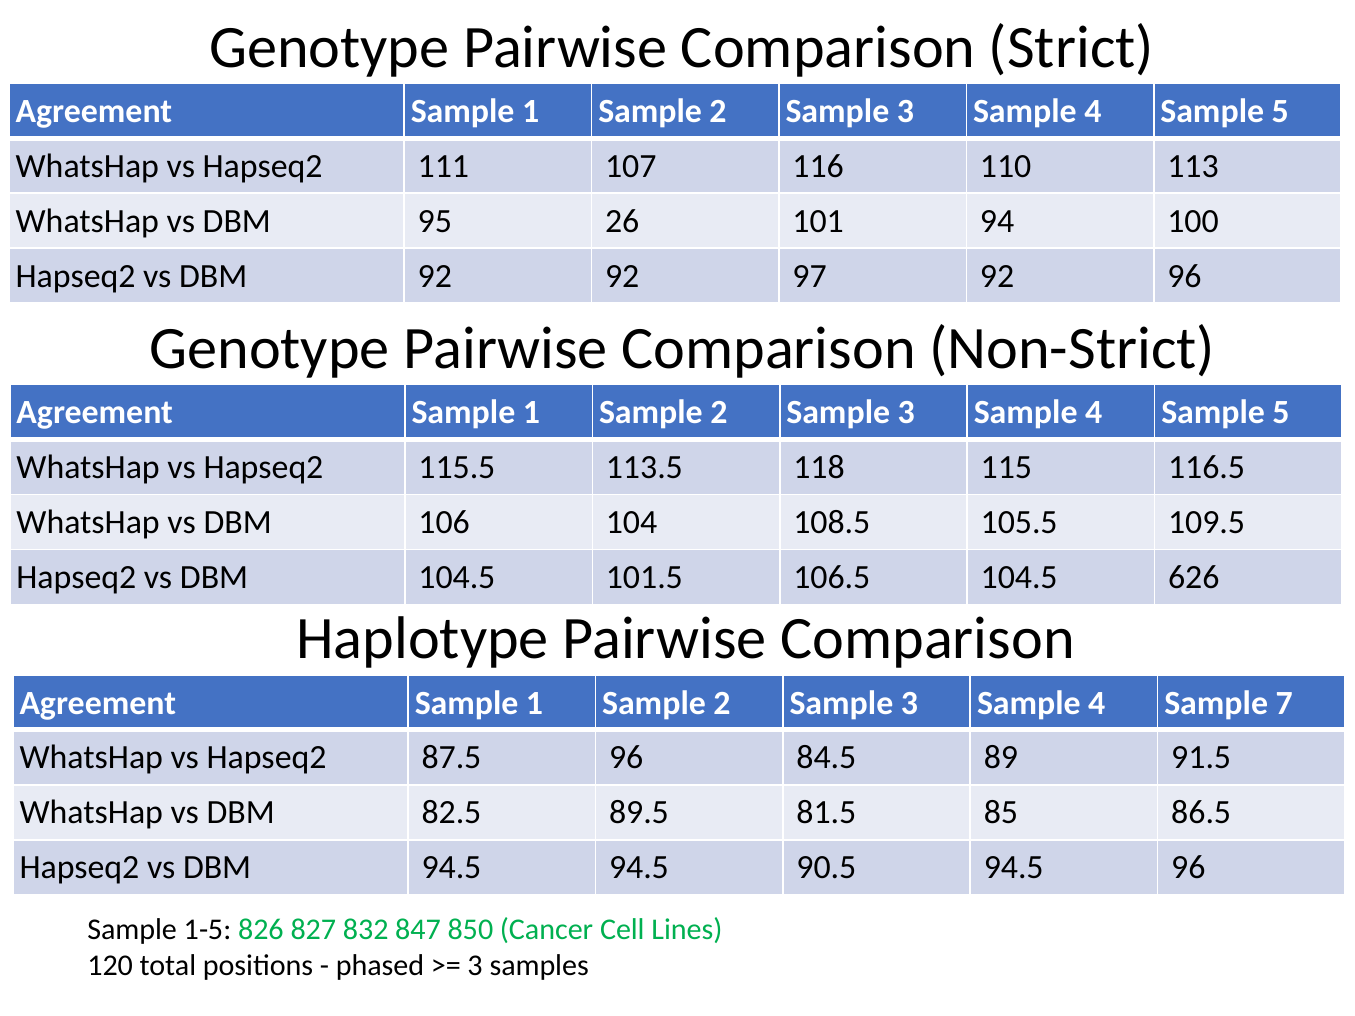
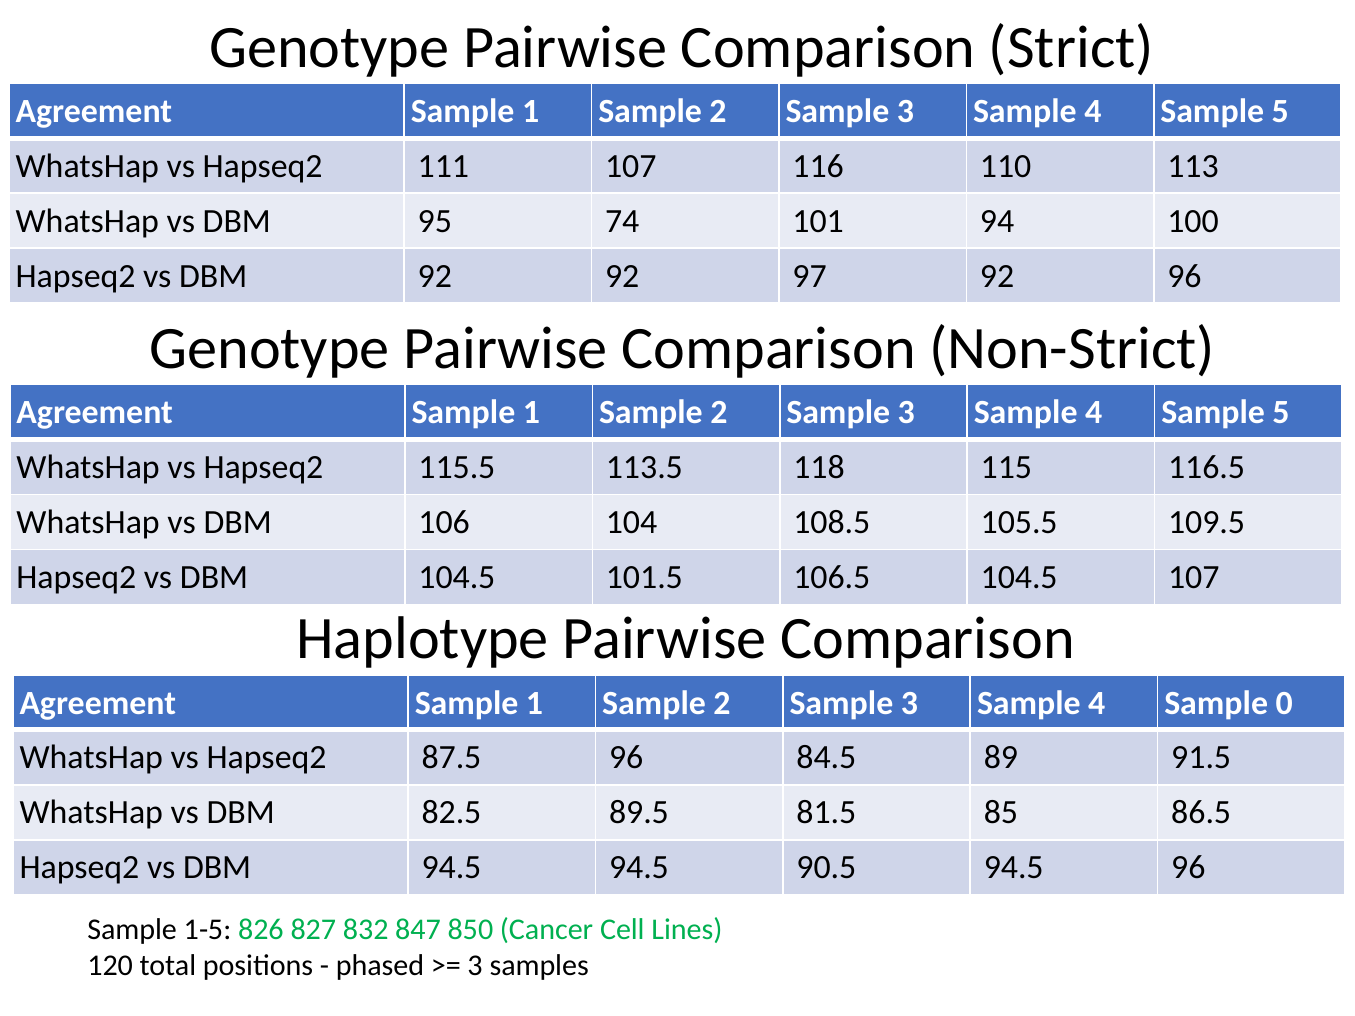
26: 26 -> 74
104.5 626: 626 -> 107
7: 7 -> 0
